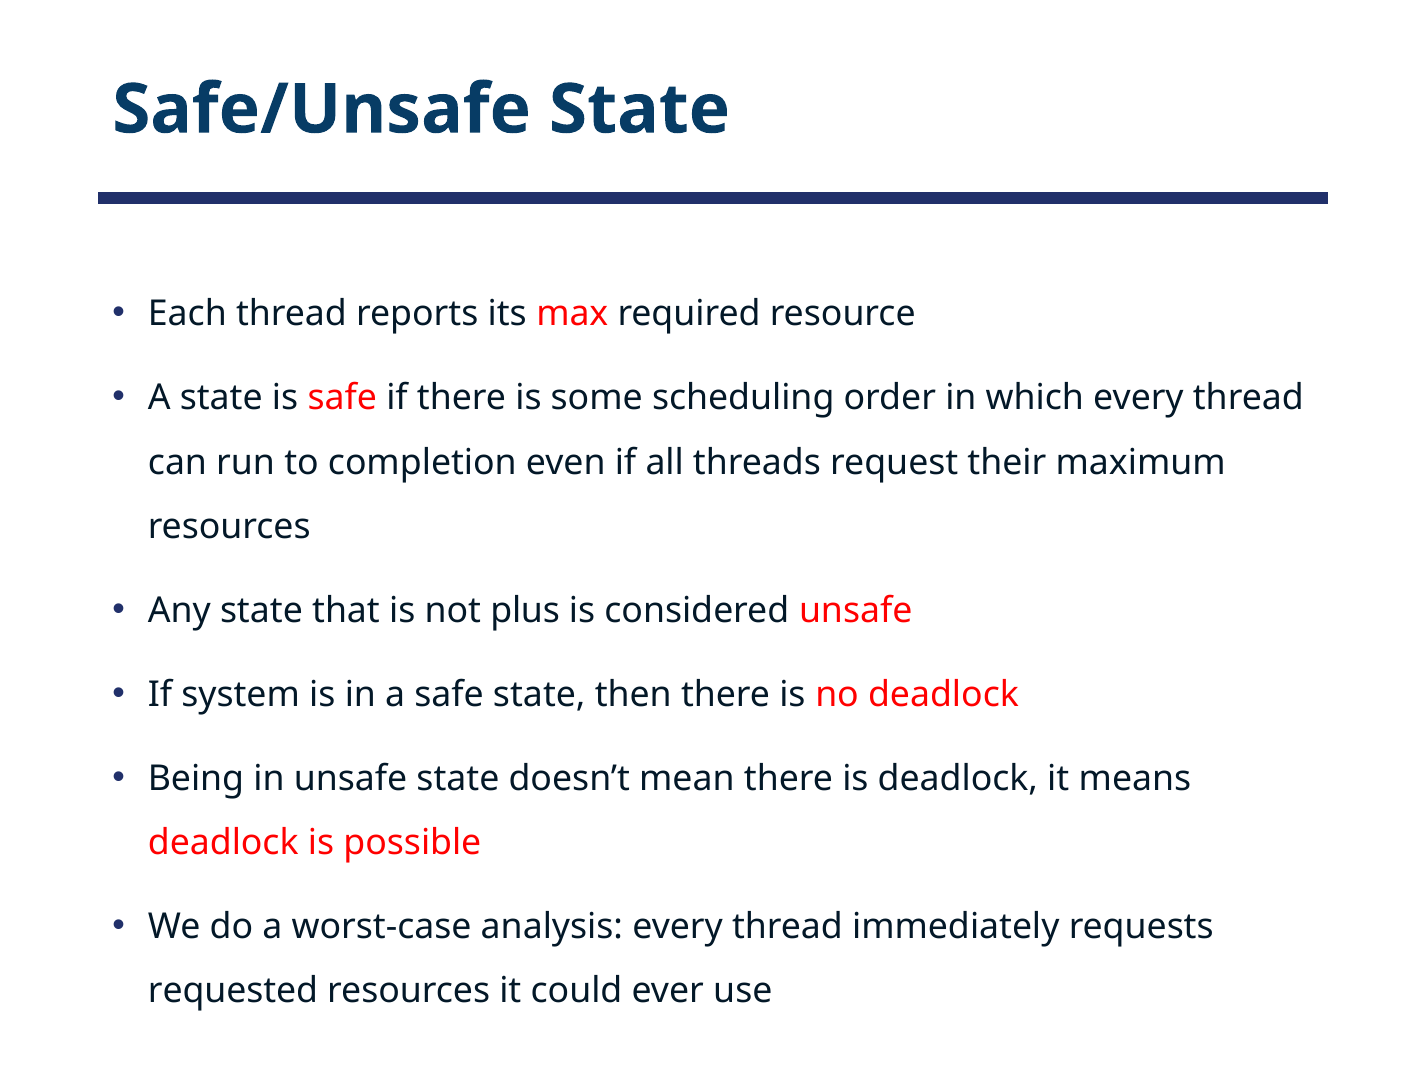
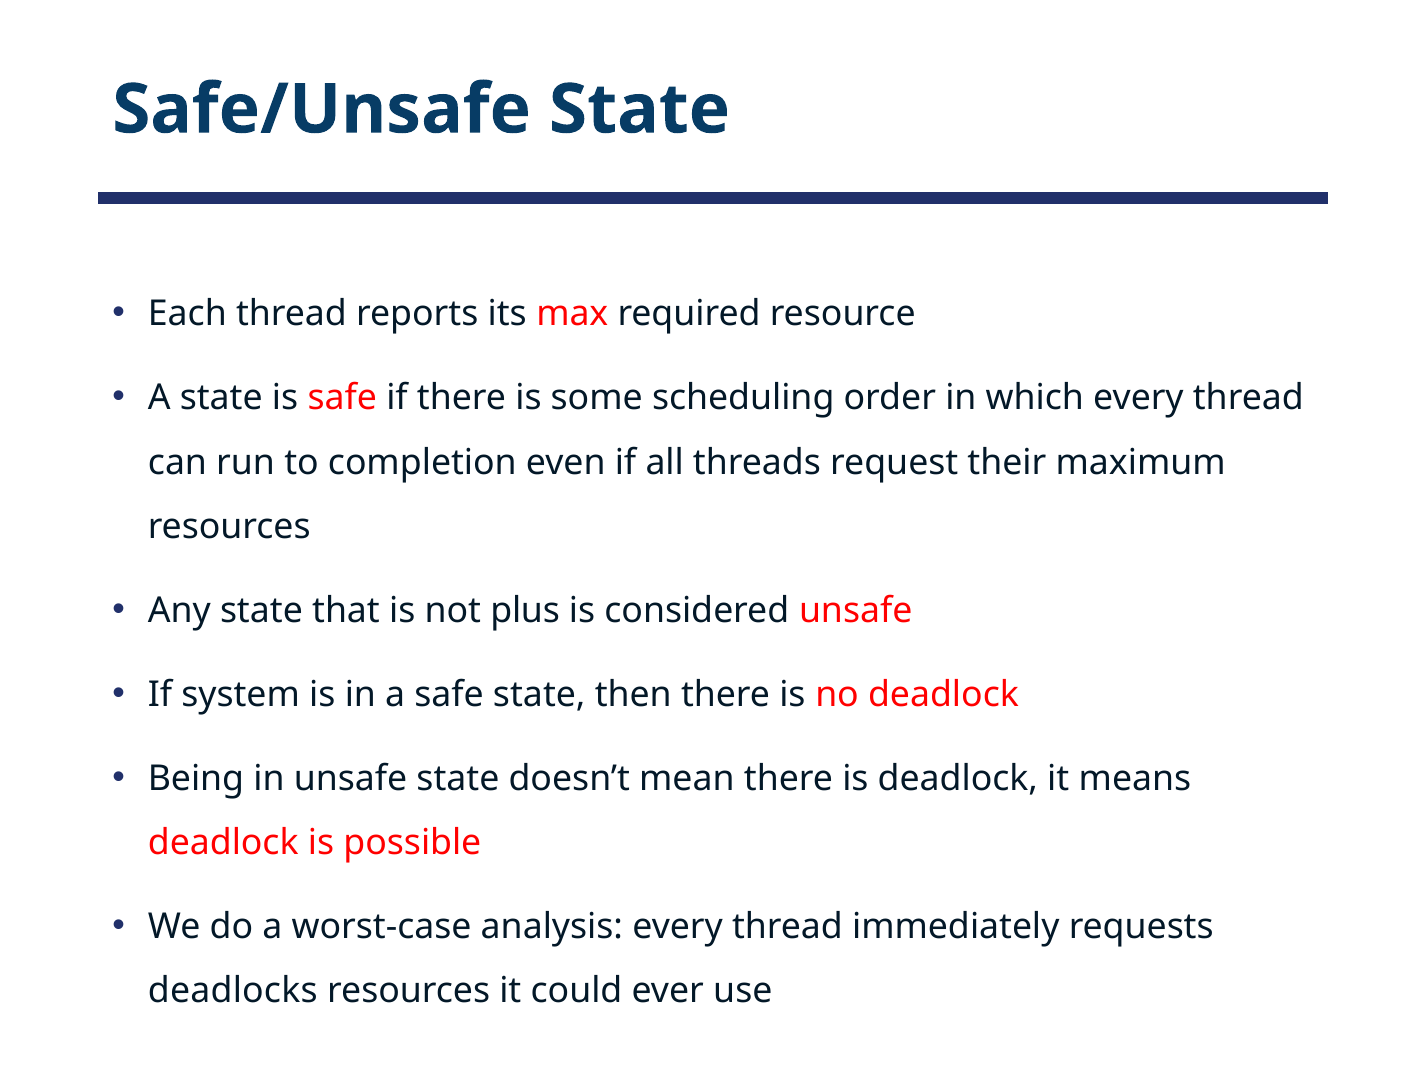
requested: requested -> deadlocks
